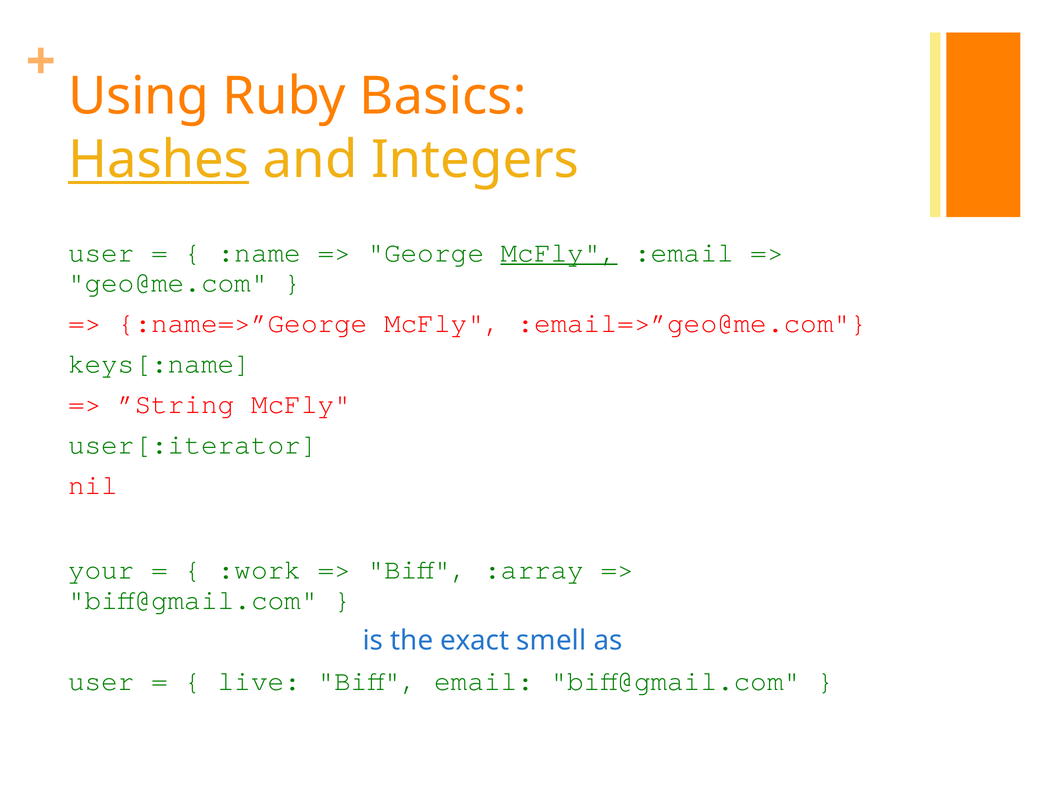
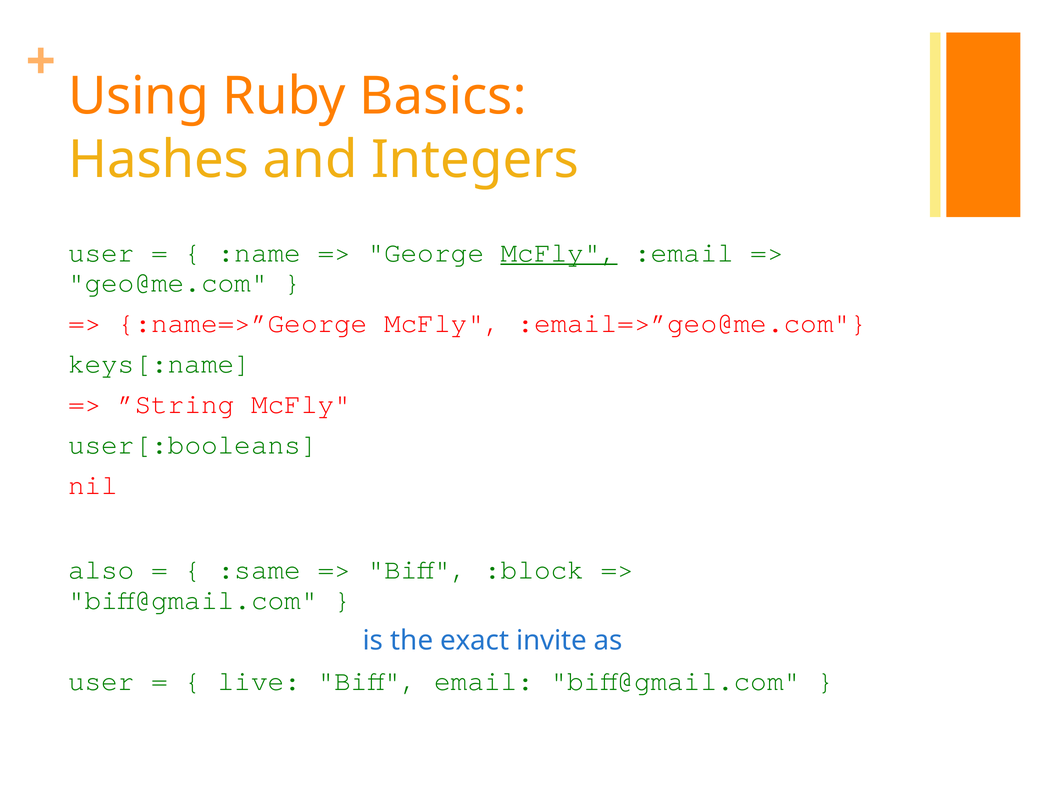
Hashes underline: present -> none
user[:iterator: user[:iterator -> user[:booleans
your: your -> also
:work: :work -> :same
:array: :array -> :block
smell: smell -> invite
